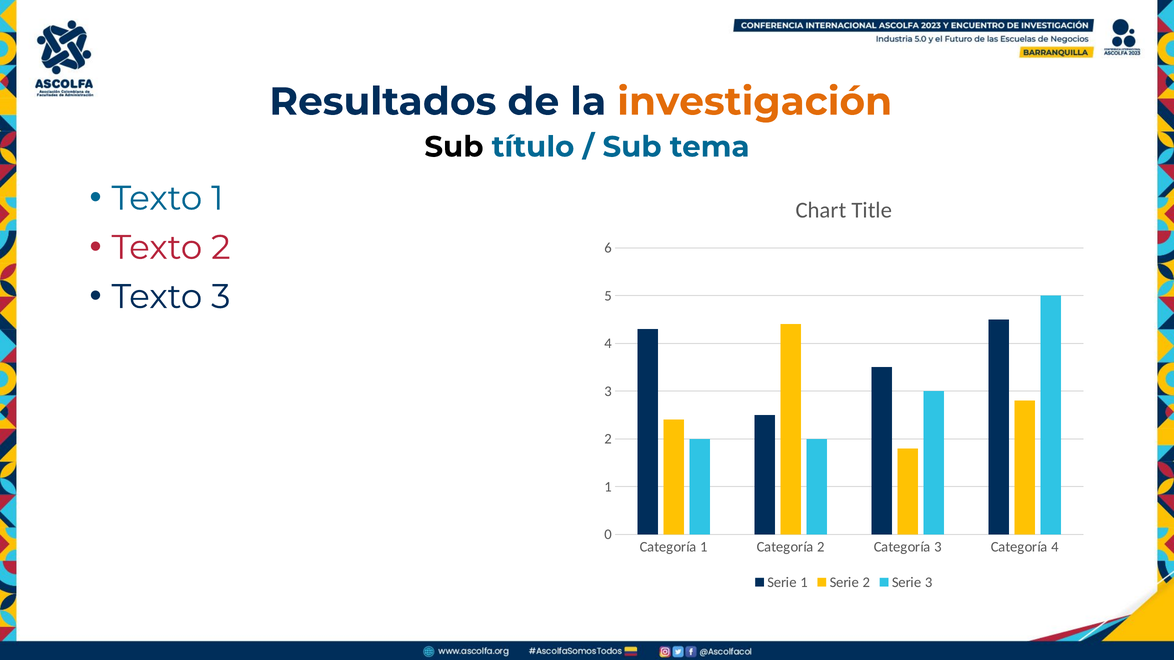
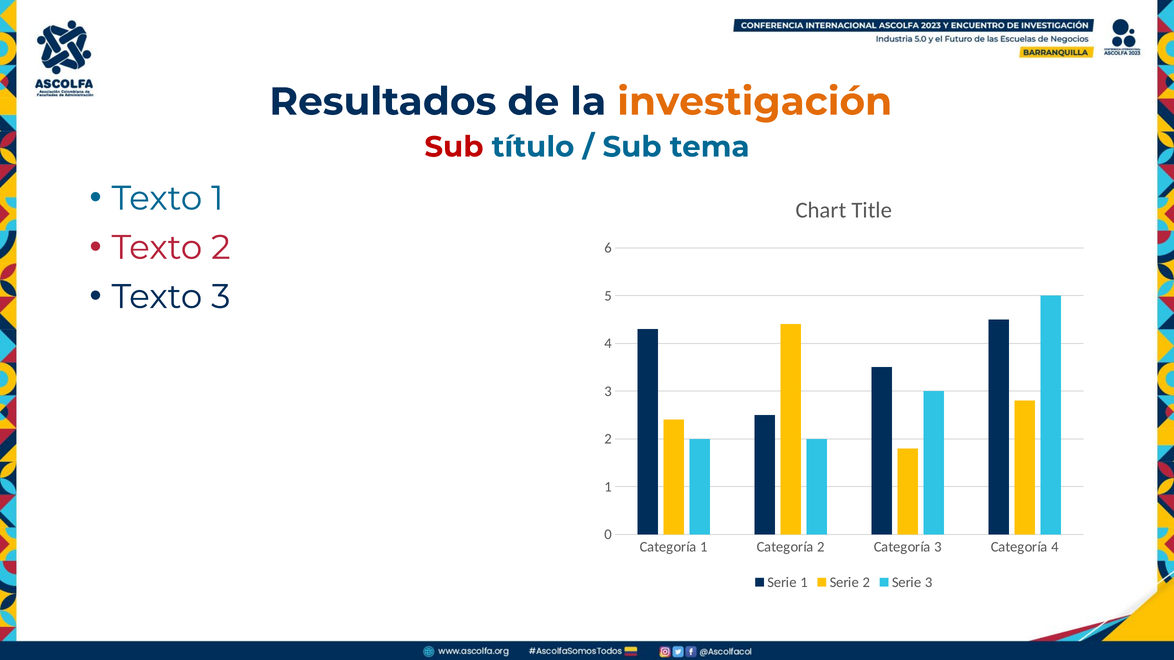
Sub at (454, 147) colour: black -> red
